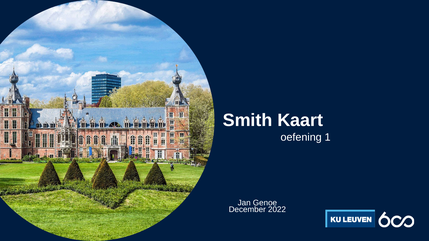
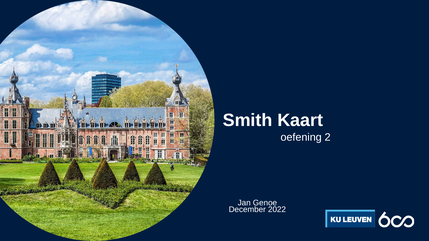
1: 1 -> 2
